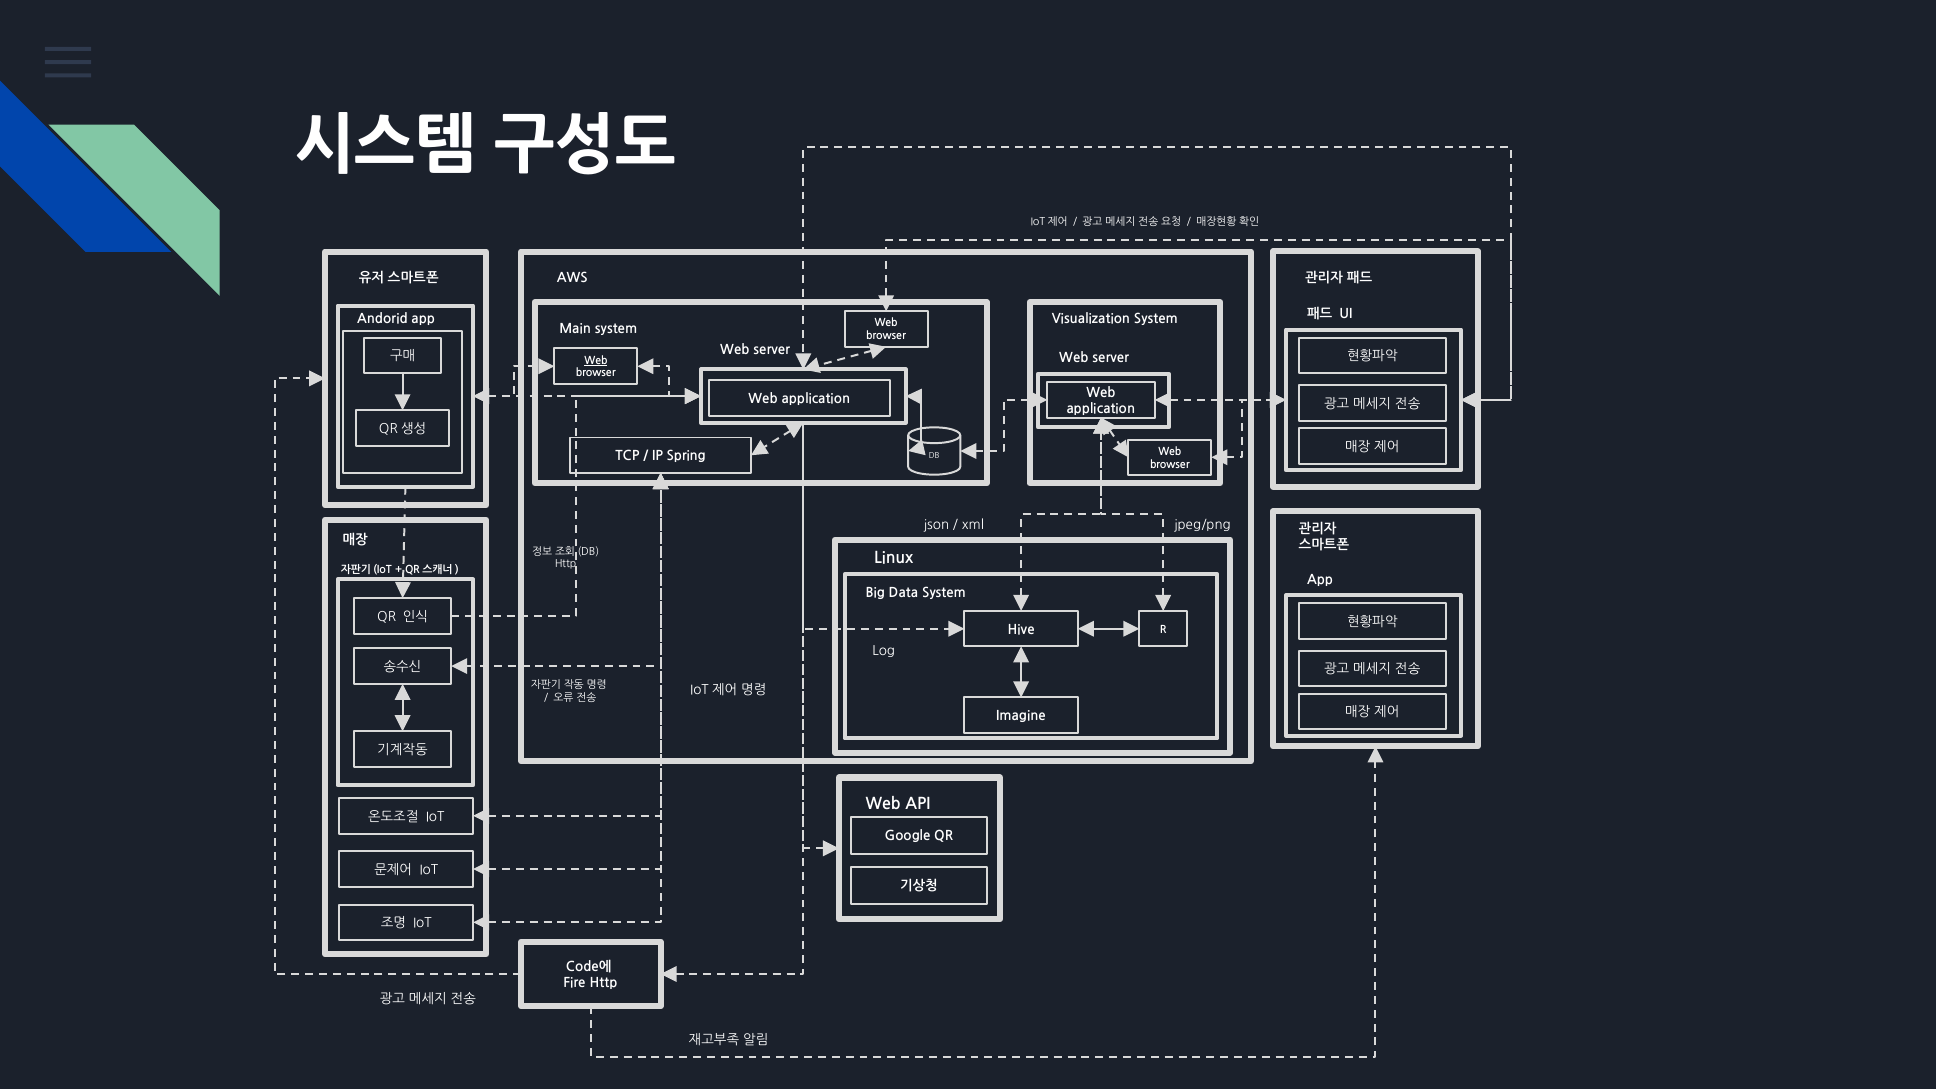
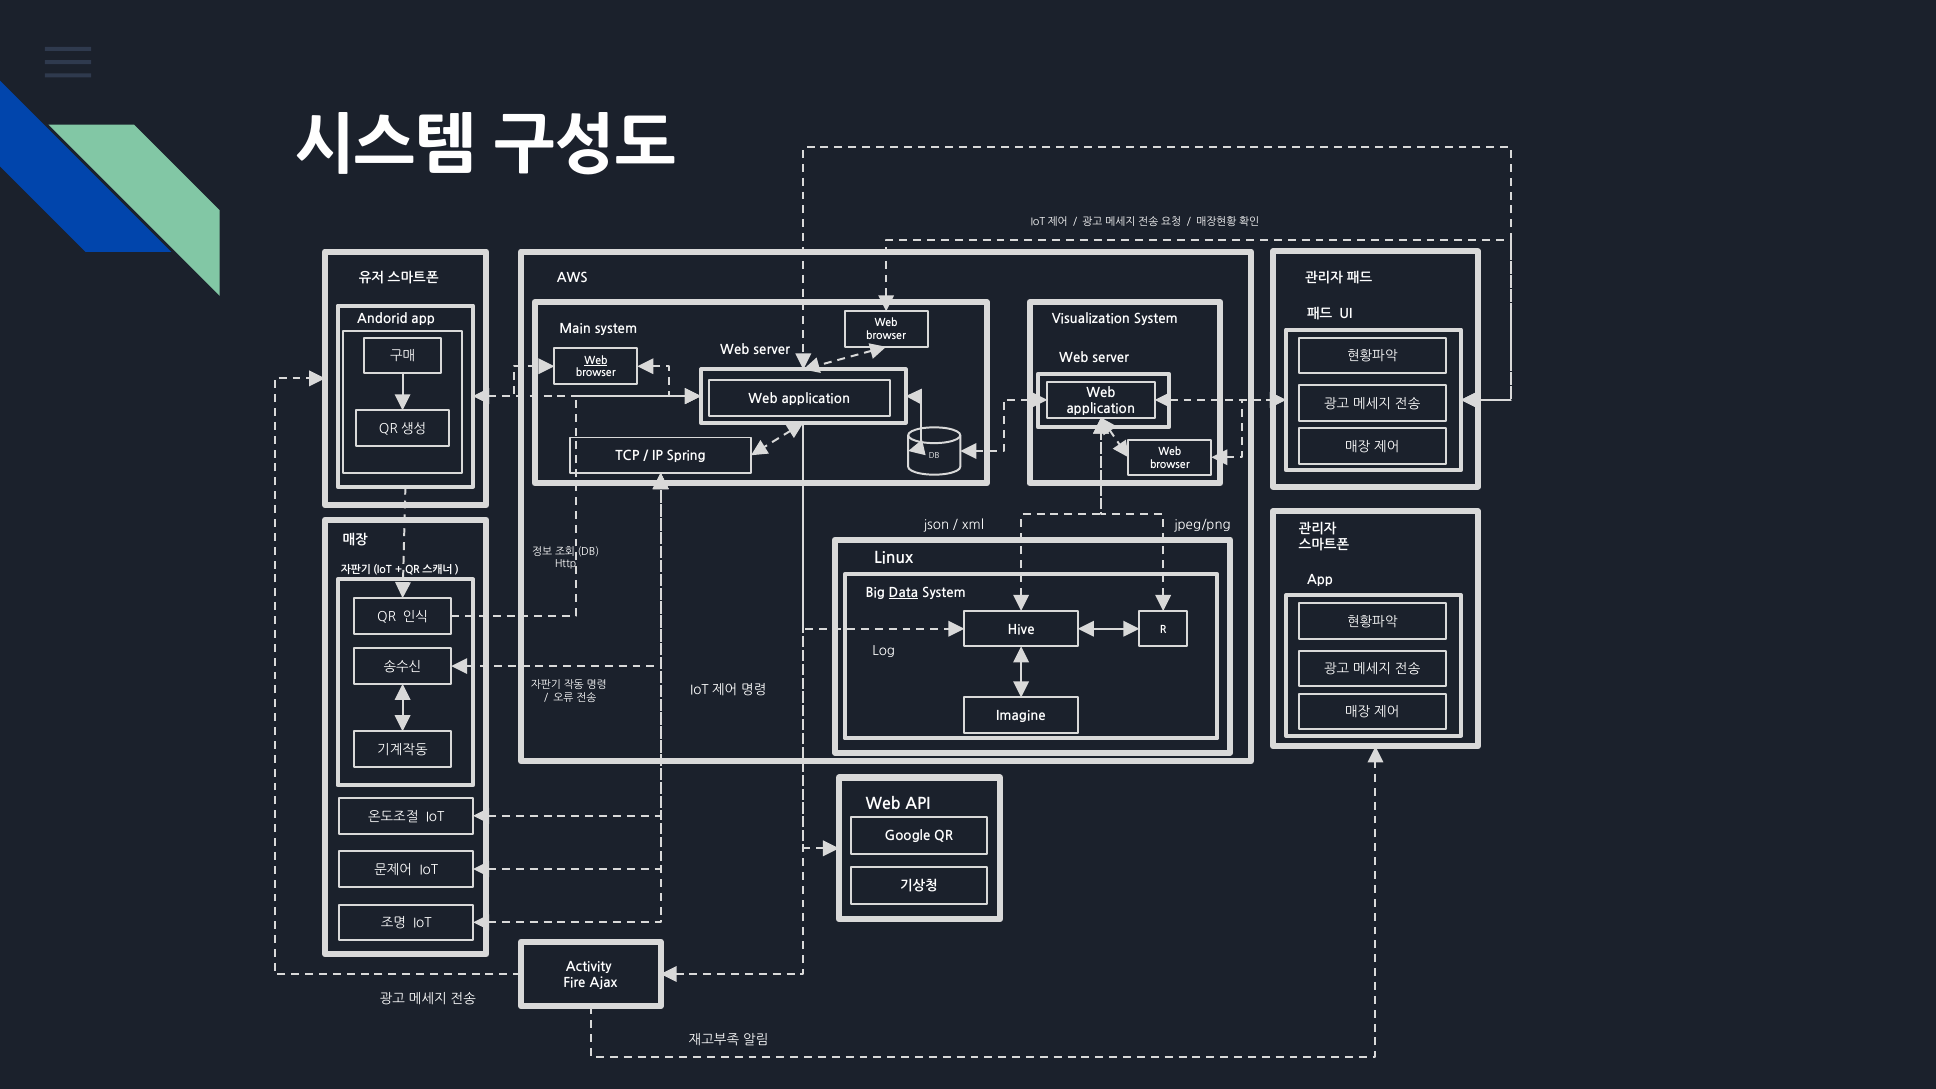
Data underline: none -> present
Code에: Code에 -> Activity
Fire Http: Http -> Ajax
